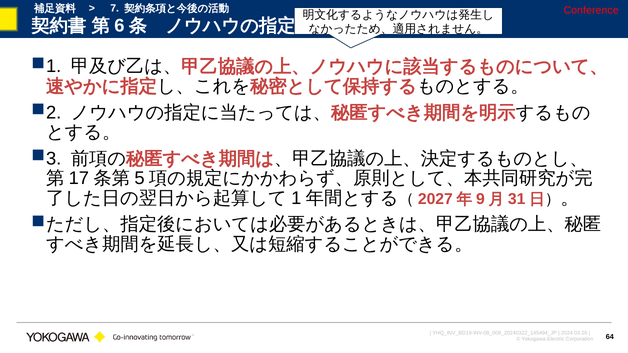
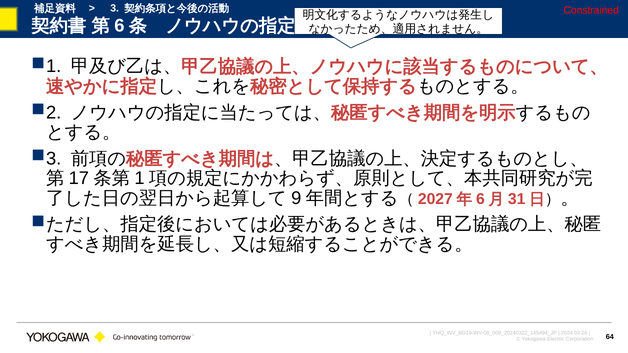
7: 7 -> 3
Conference: Conference -> Constrained
5: 5 -> 1
1: 1 -> 9
9 at (480, 199): 9 -> 6
